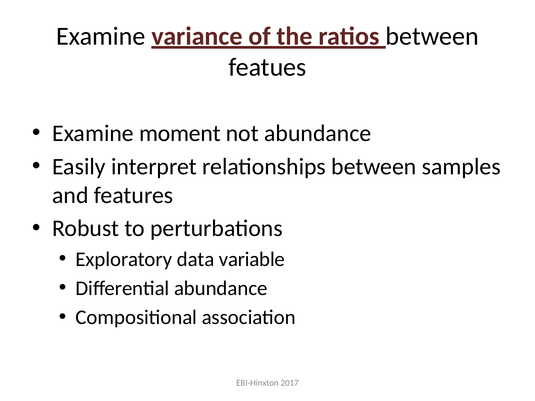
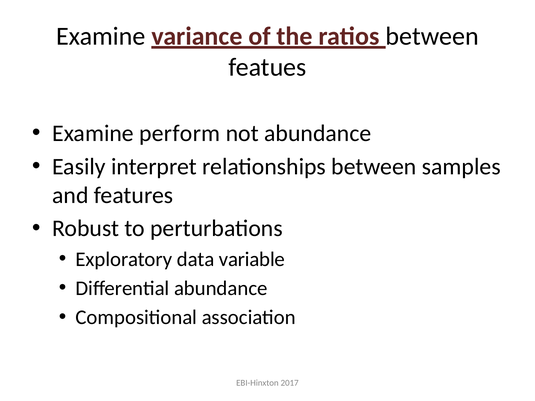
moment: moment -> perform
